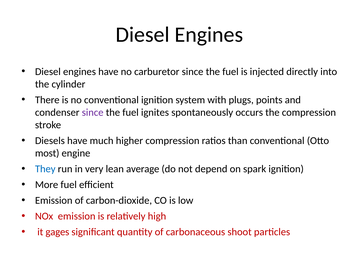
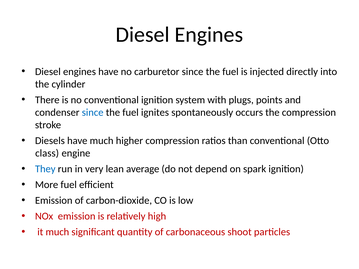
since at (93, 113) colour: purple -> blue
most: most -> class
it gages: gages -> much
